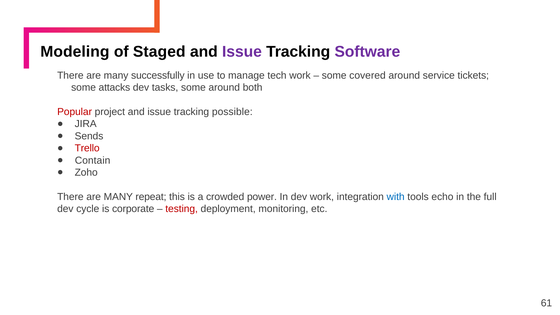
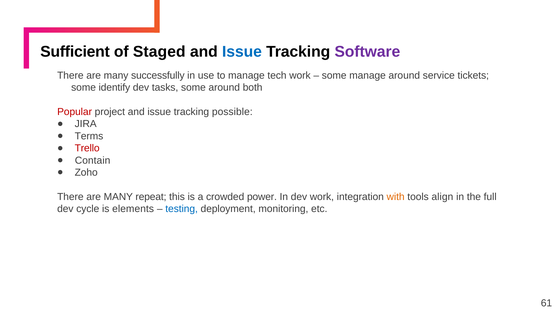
Modeling: Modeling -> Sufficient
Issue at (242, 52) colour: purple -> blue
some covered: covered -> manage
attacks: attacks -> identify
Sends: Sends -> Terms
with colour: blue -> orange
echo: echo -> align
corporate: corporate -> elements
testing colour: red -> blue
